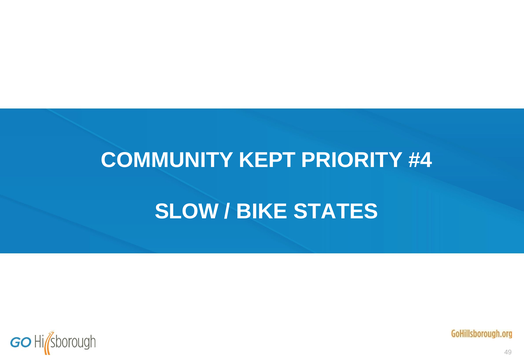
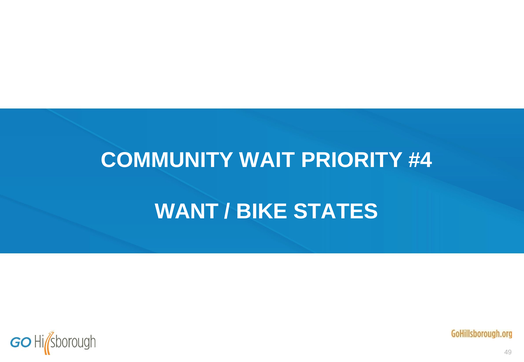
KEPT: KEPT -> WAIT
SLOW: SLOW -> WANT
